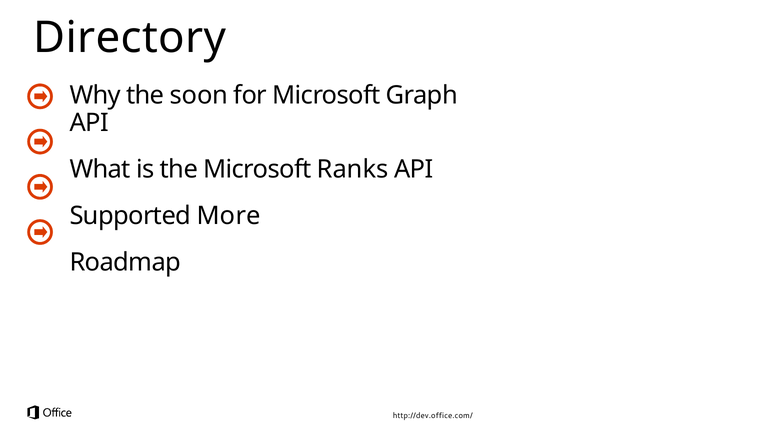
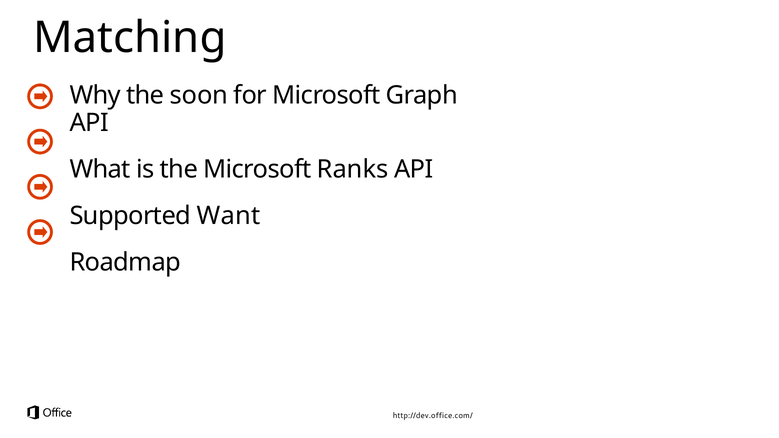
Directory: Directory -> Matching
More: More -> Want
